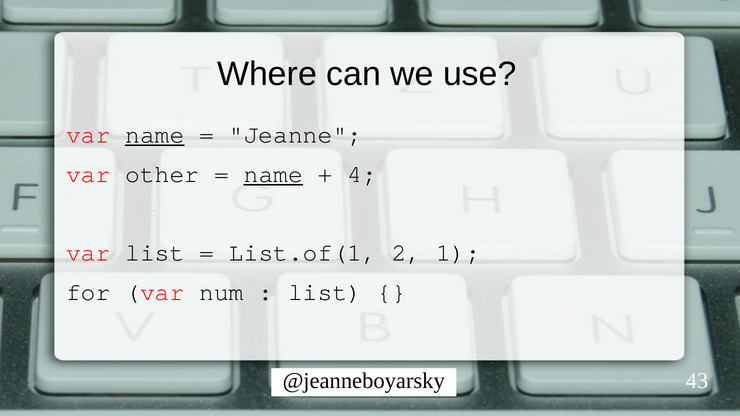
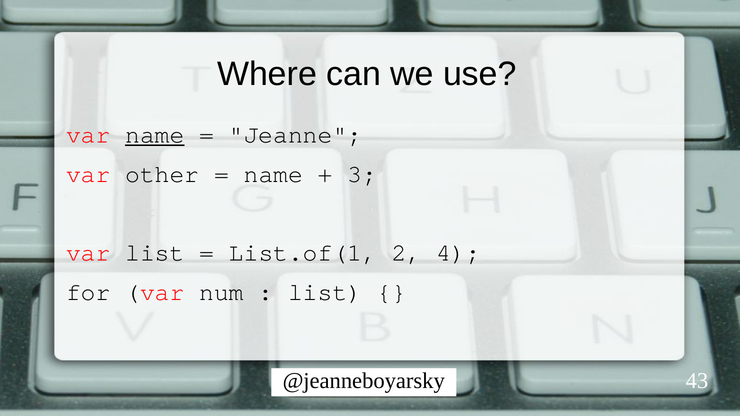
name at (273, 174) underline: present -> none
4: 4 -> 3
1: 1 -> 4
